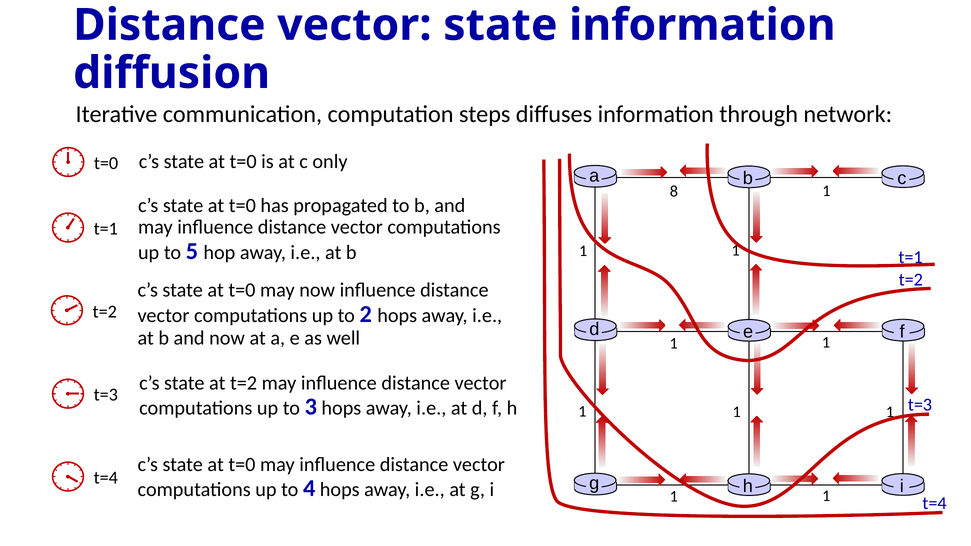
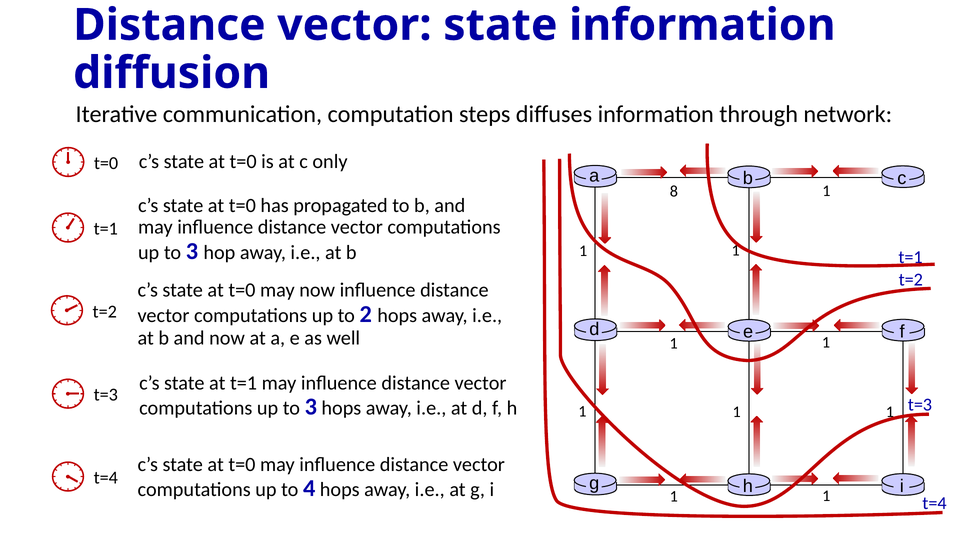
5 at (192, 251): 5 -> 3
at t=2: t=2 -> t=1
